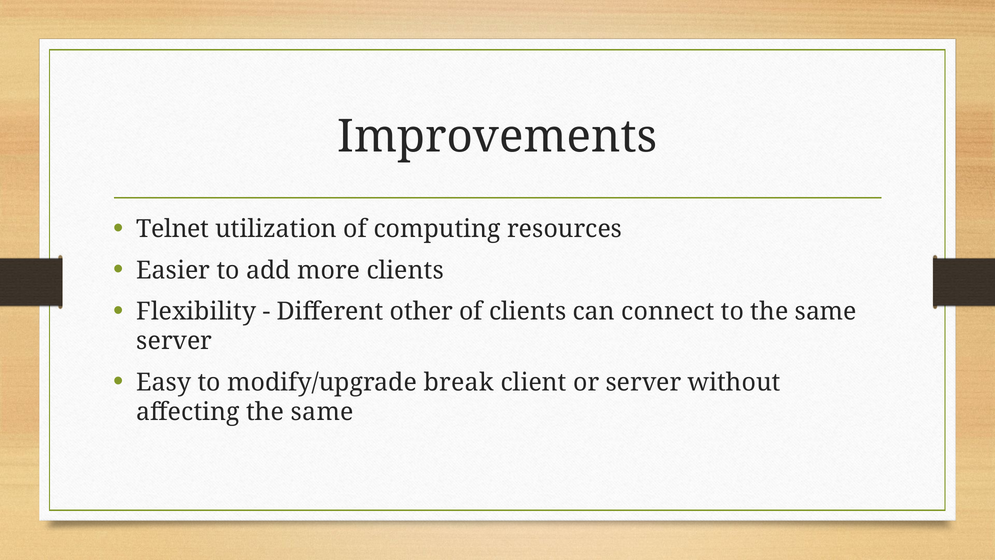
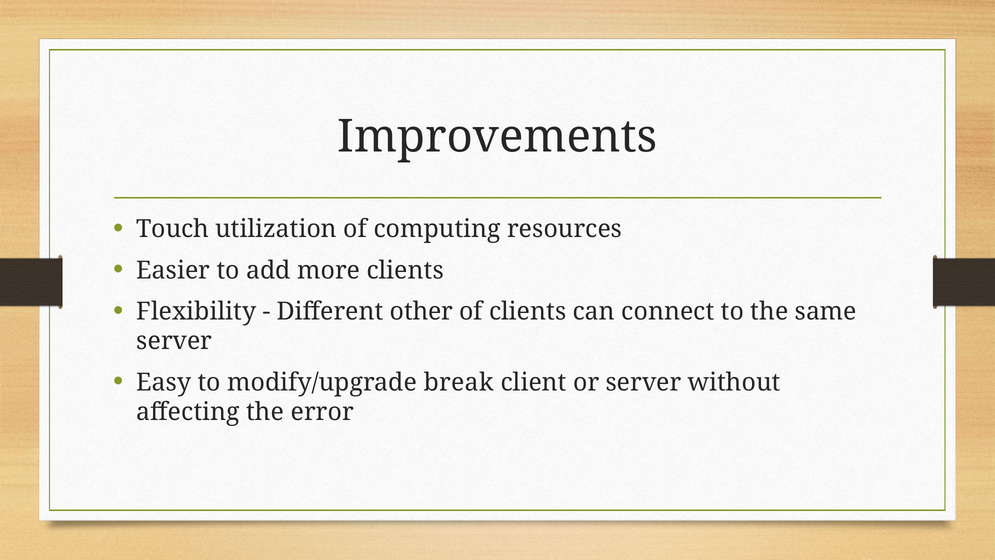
Telnet: Telnet -> Touch
affecting the same: same -> error
